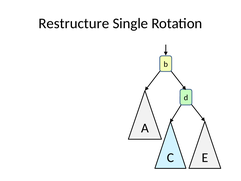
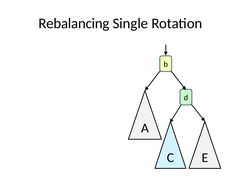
Restructure: Restructure -> Rebalancing
